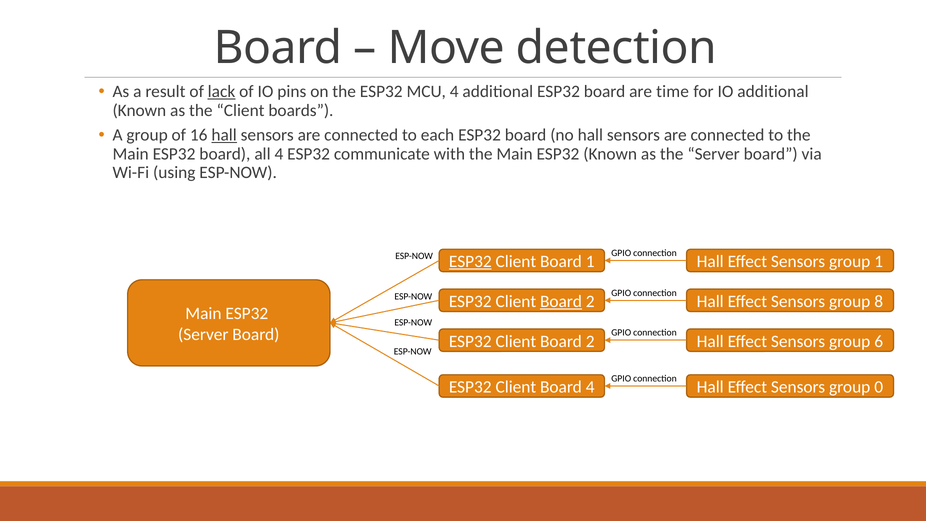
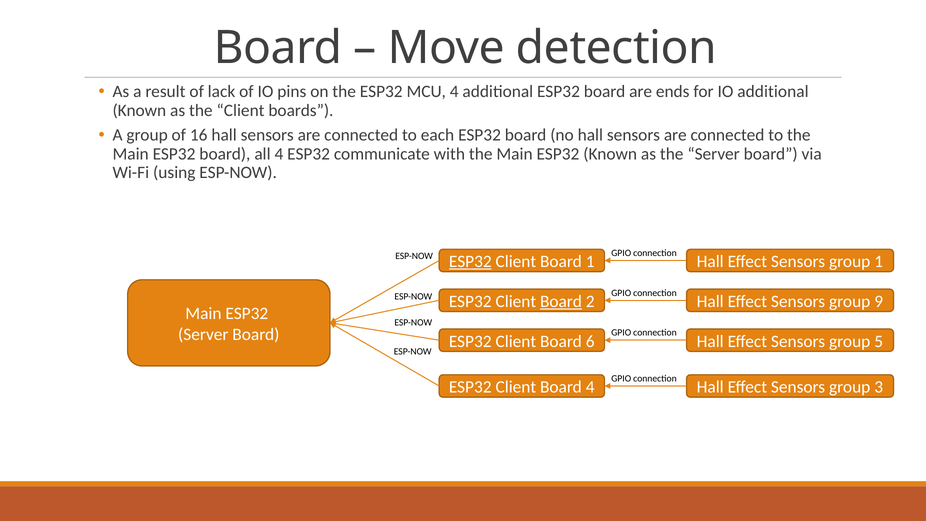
lack underline: present -> none
time: time -> ends
hall at (224, 135) underline: present -> none
8: 8 -> 9
2 at (590, 341): 2 -> 6
6: 6 -> 5
0: 0 -> 3
